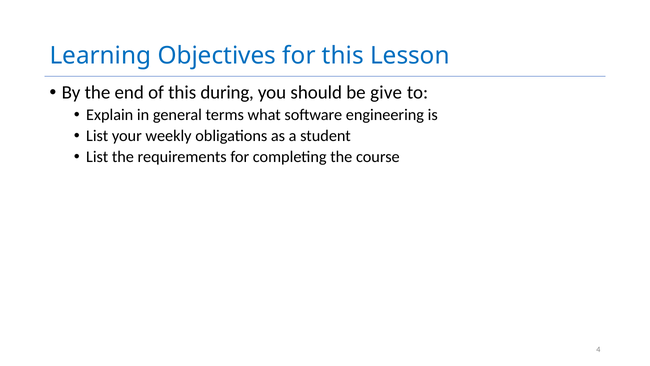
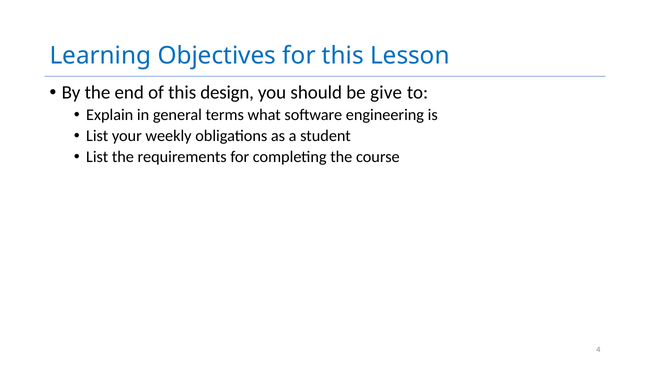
during: during -> design
